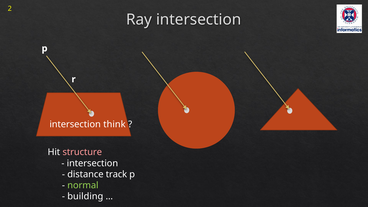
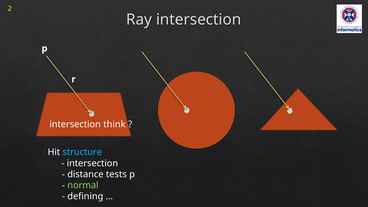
structure colour: pink -> light blue
track: track -> tests
building: building -> defining
